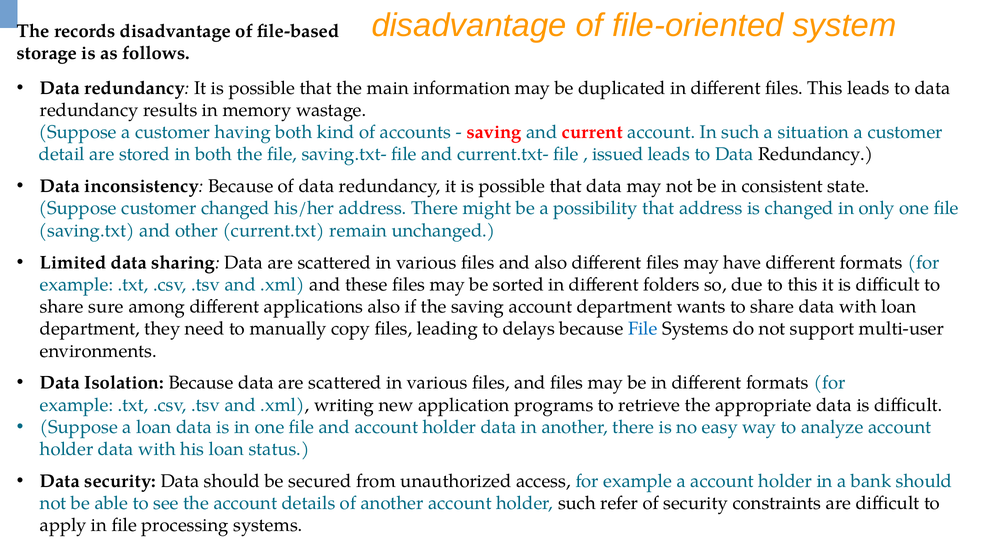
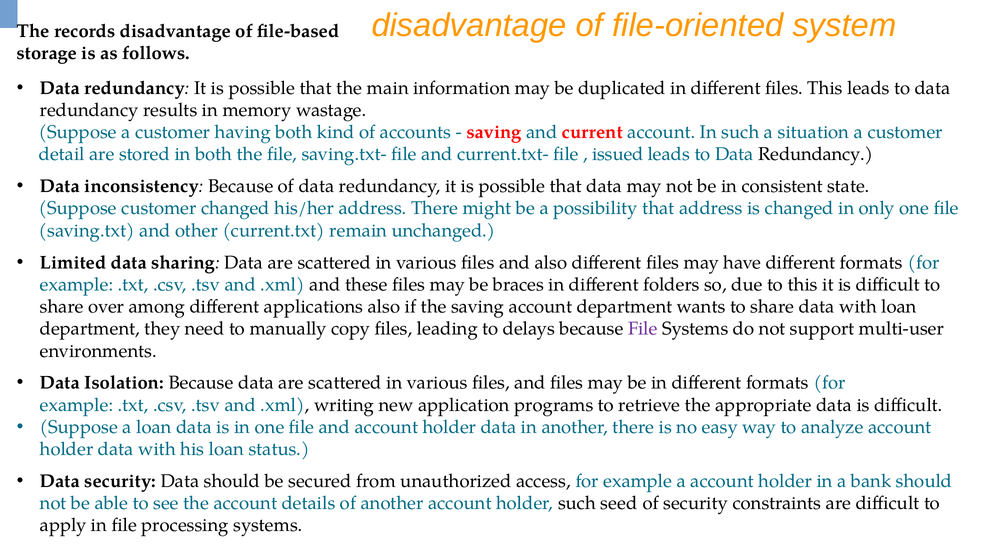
sorted: sorted -> braces
sure: sure -> over
File at (643, 329) colour: blue -> purple
refer: refer -> seed
